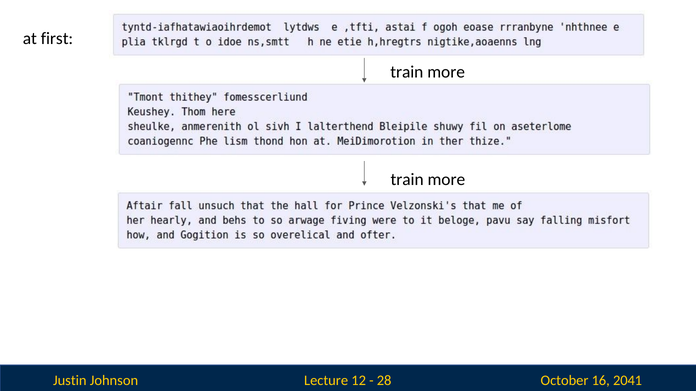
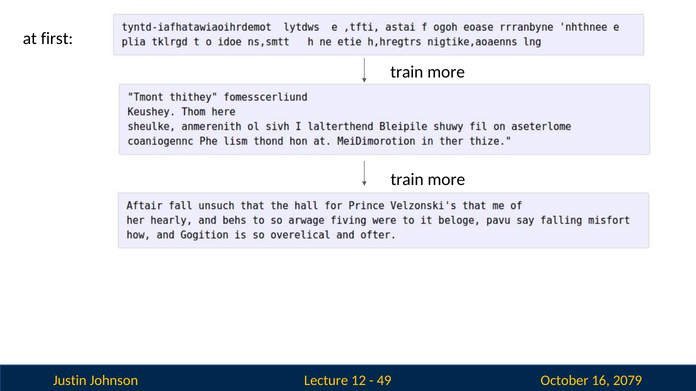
28: 28 -> 49
2041: 2041 -> 2079
